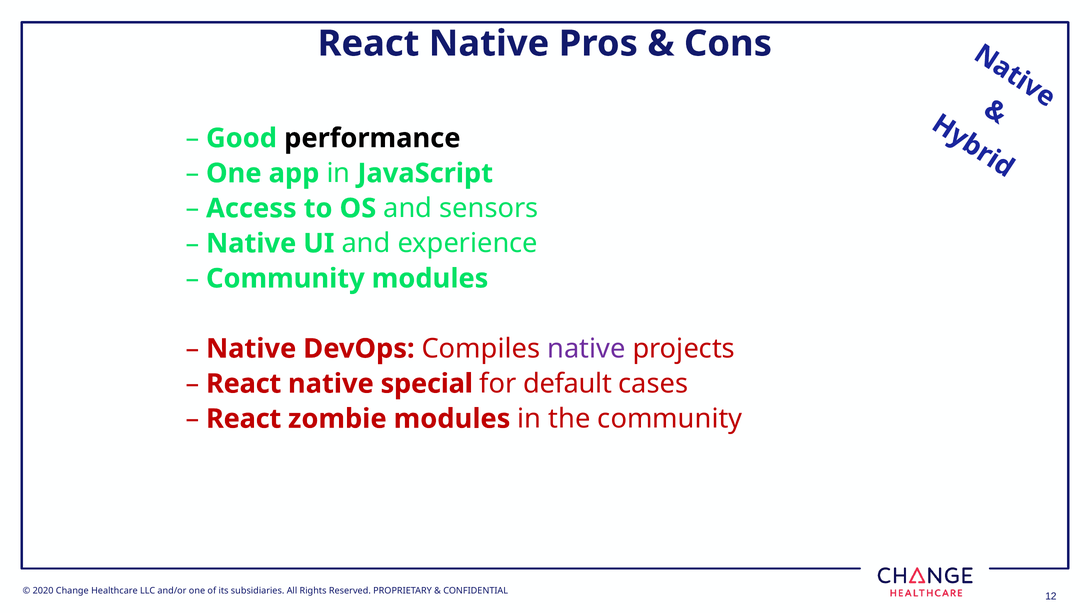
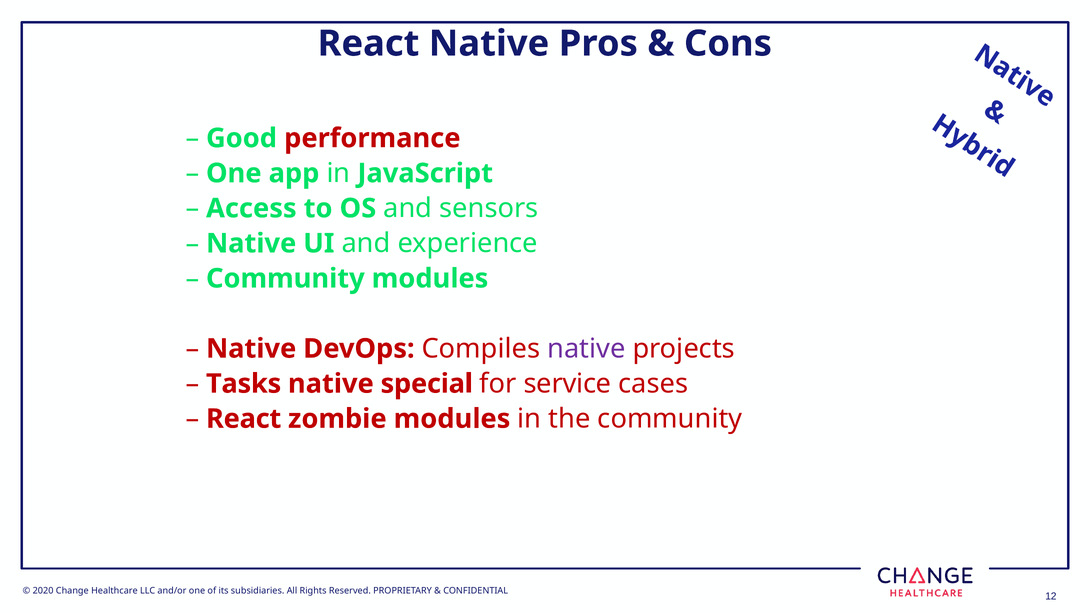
performance colour: black -> red
React at (244, 384): React -> Tasks
default: default -> service
